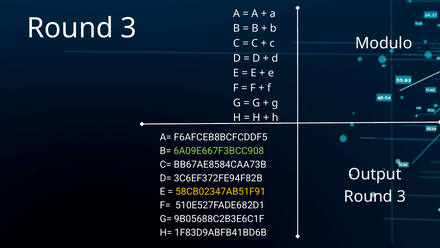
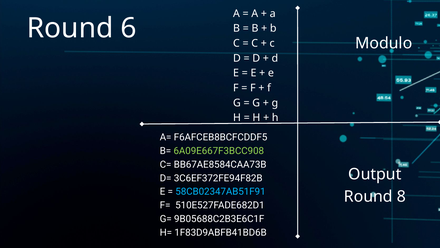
3 at (129, 28): 3 -> 6
58CB02347AB51F91 colour: yellow -> light blue
3 at (401, 196): 3 -> 8
